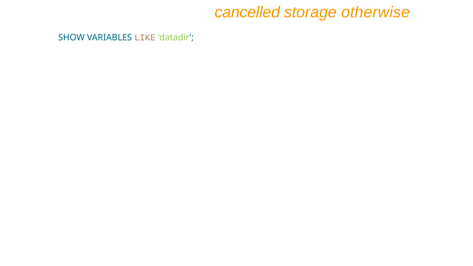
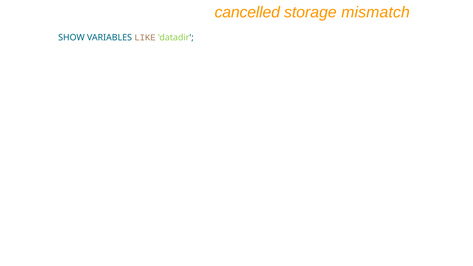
otherwise: otherwise -> mismatch
